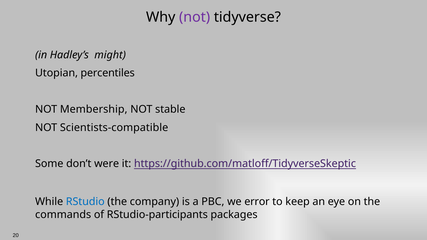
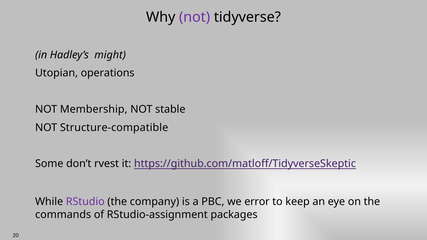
percentiles: percentiles -> operations
Scientists-compatible: Scientists-compatible -> Structure-compatible
were: were -> rvest
RStudio colour: blue -> purple
RStudio-participants: RStudio-participants -> RStudio-assignment
